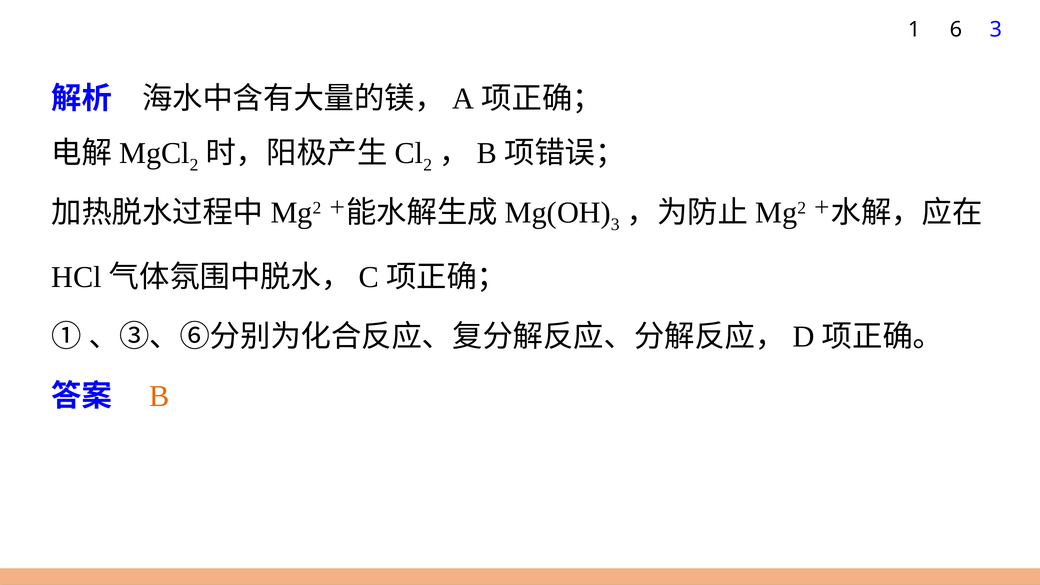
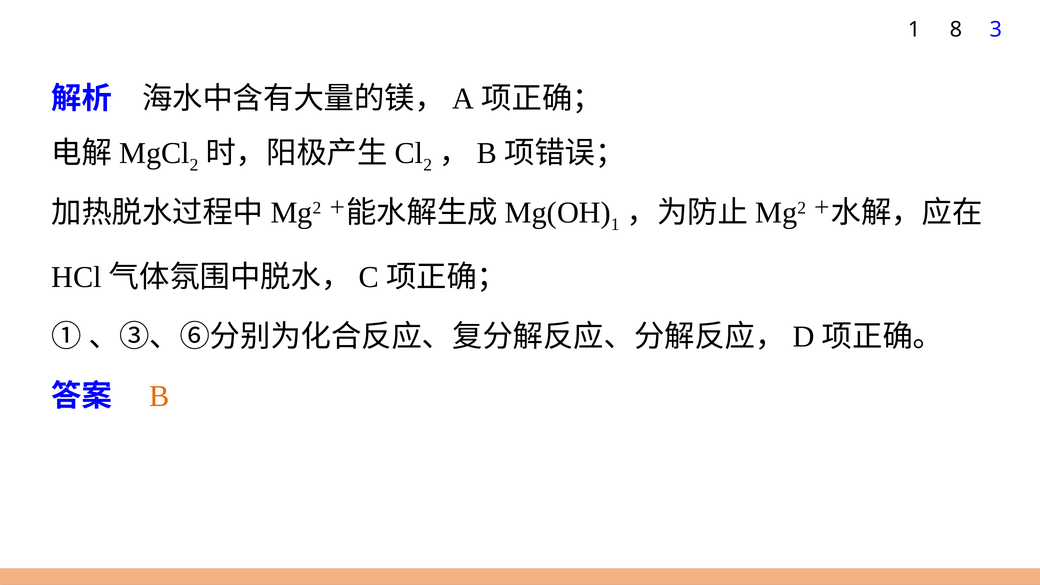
6: 6 -> 8
3 at (615, 225): 3 -> 1
